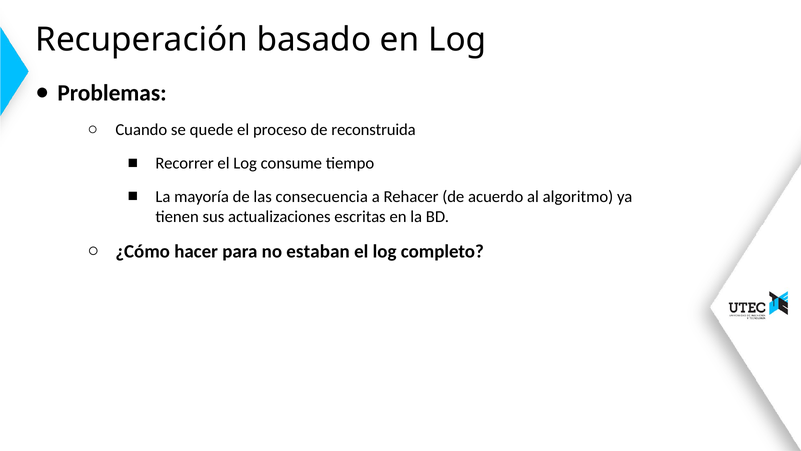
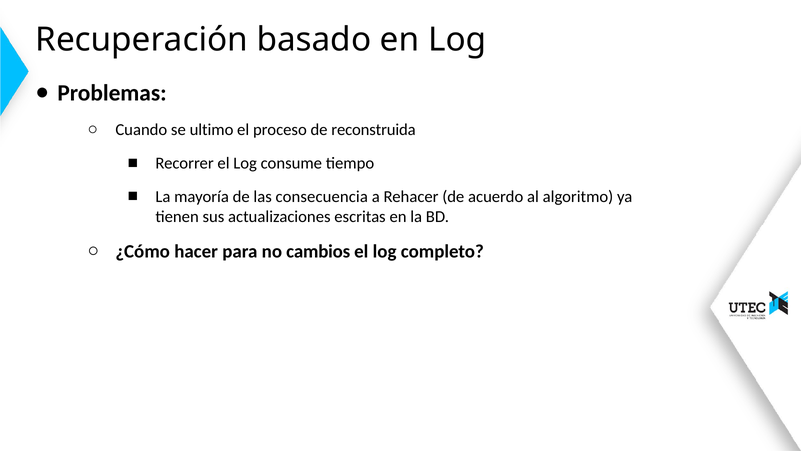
quede: quede -> ultimo
estaban: estaban -> cambios
